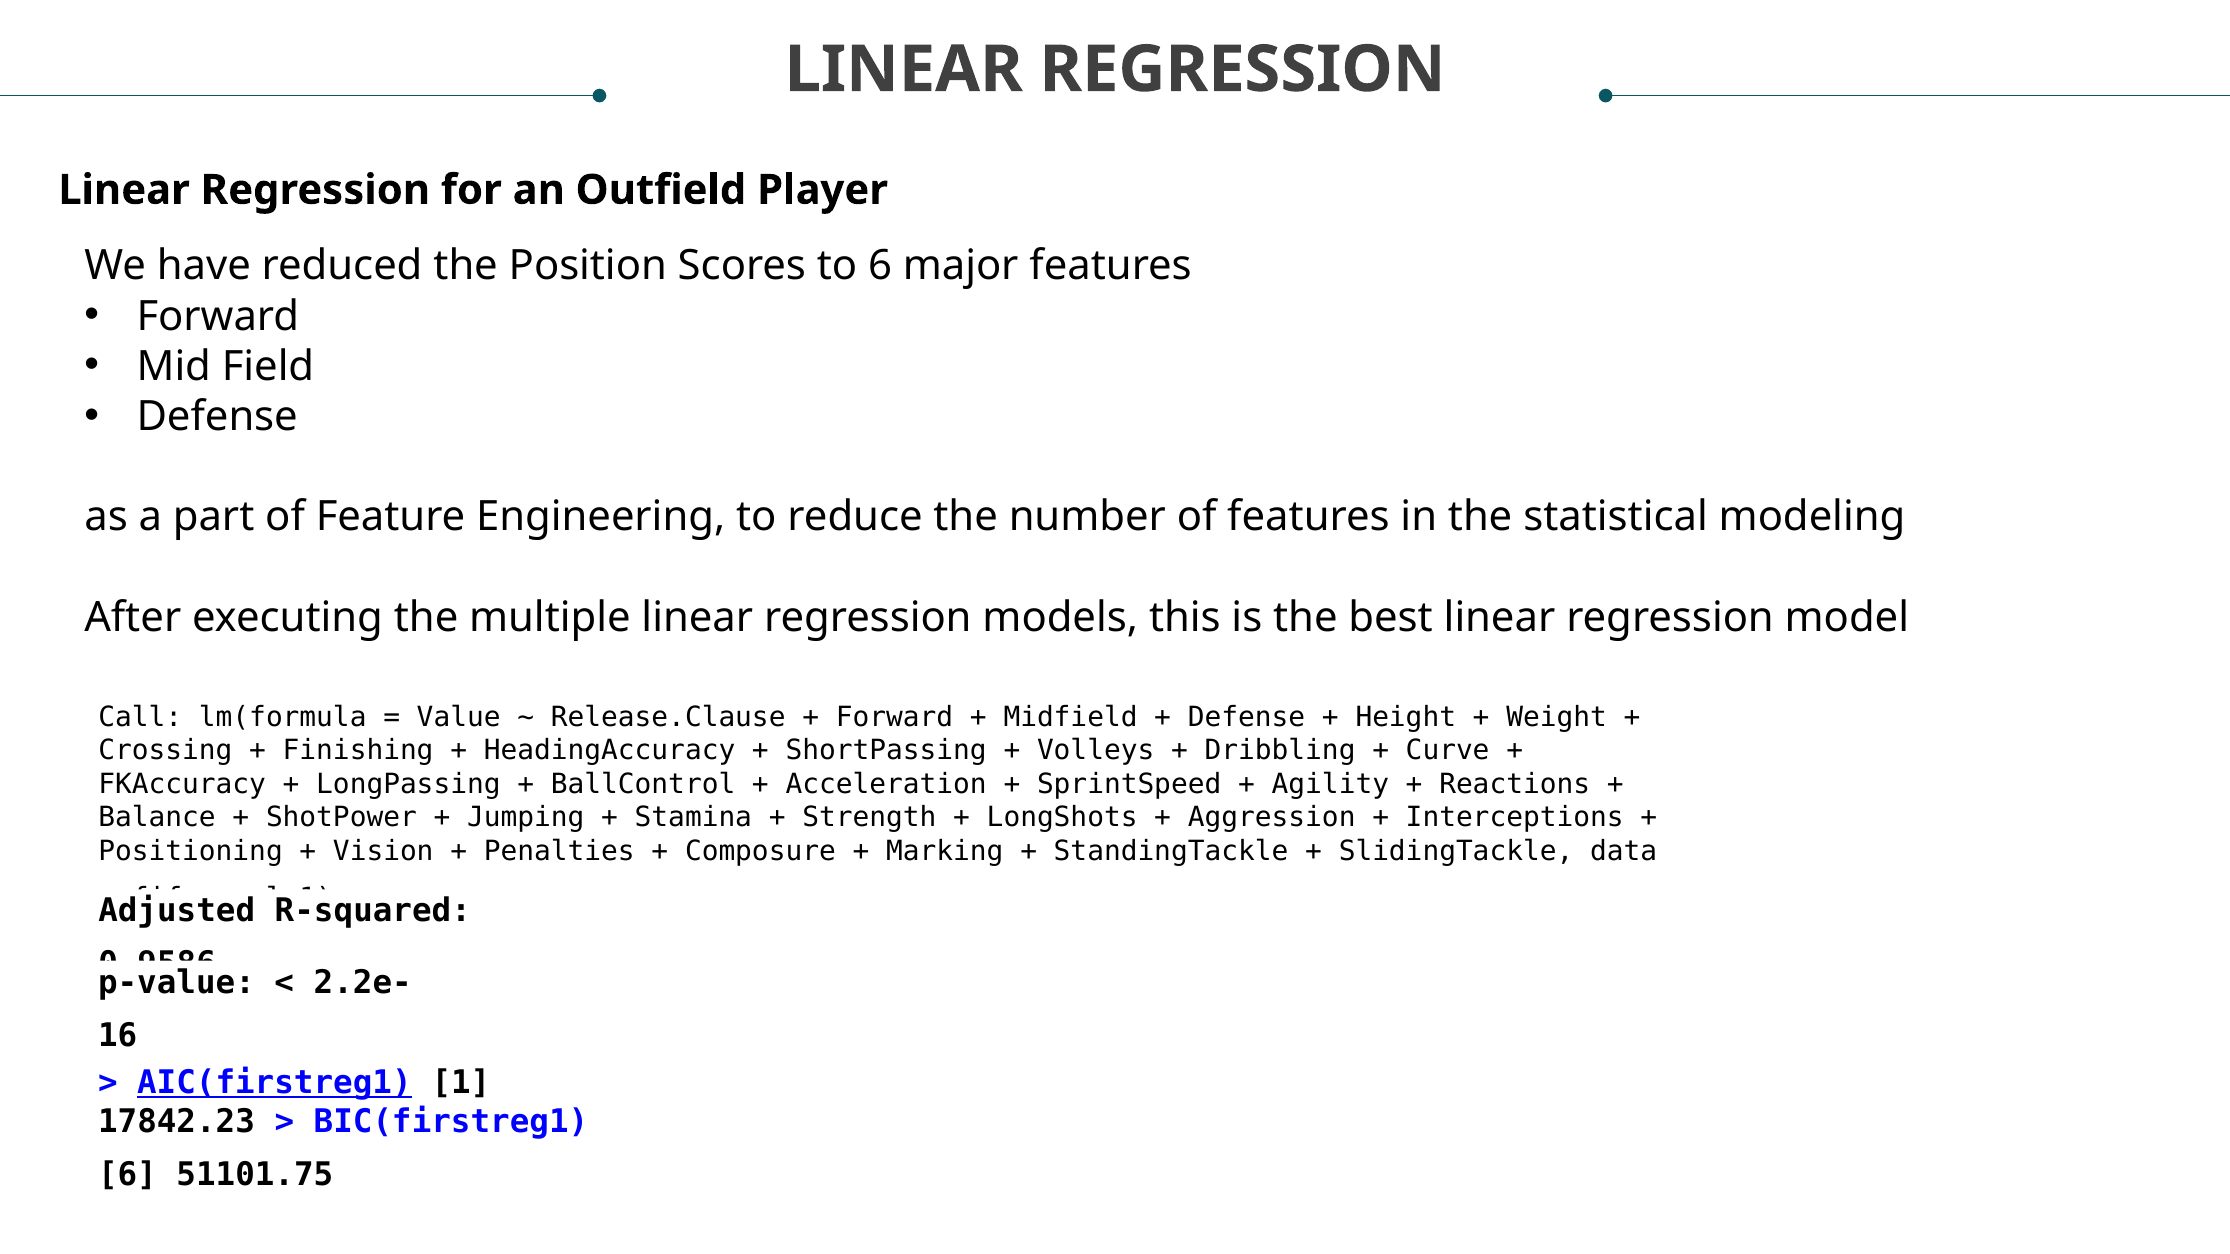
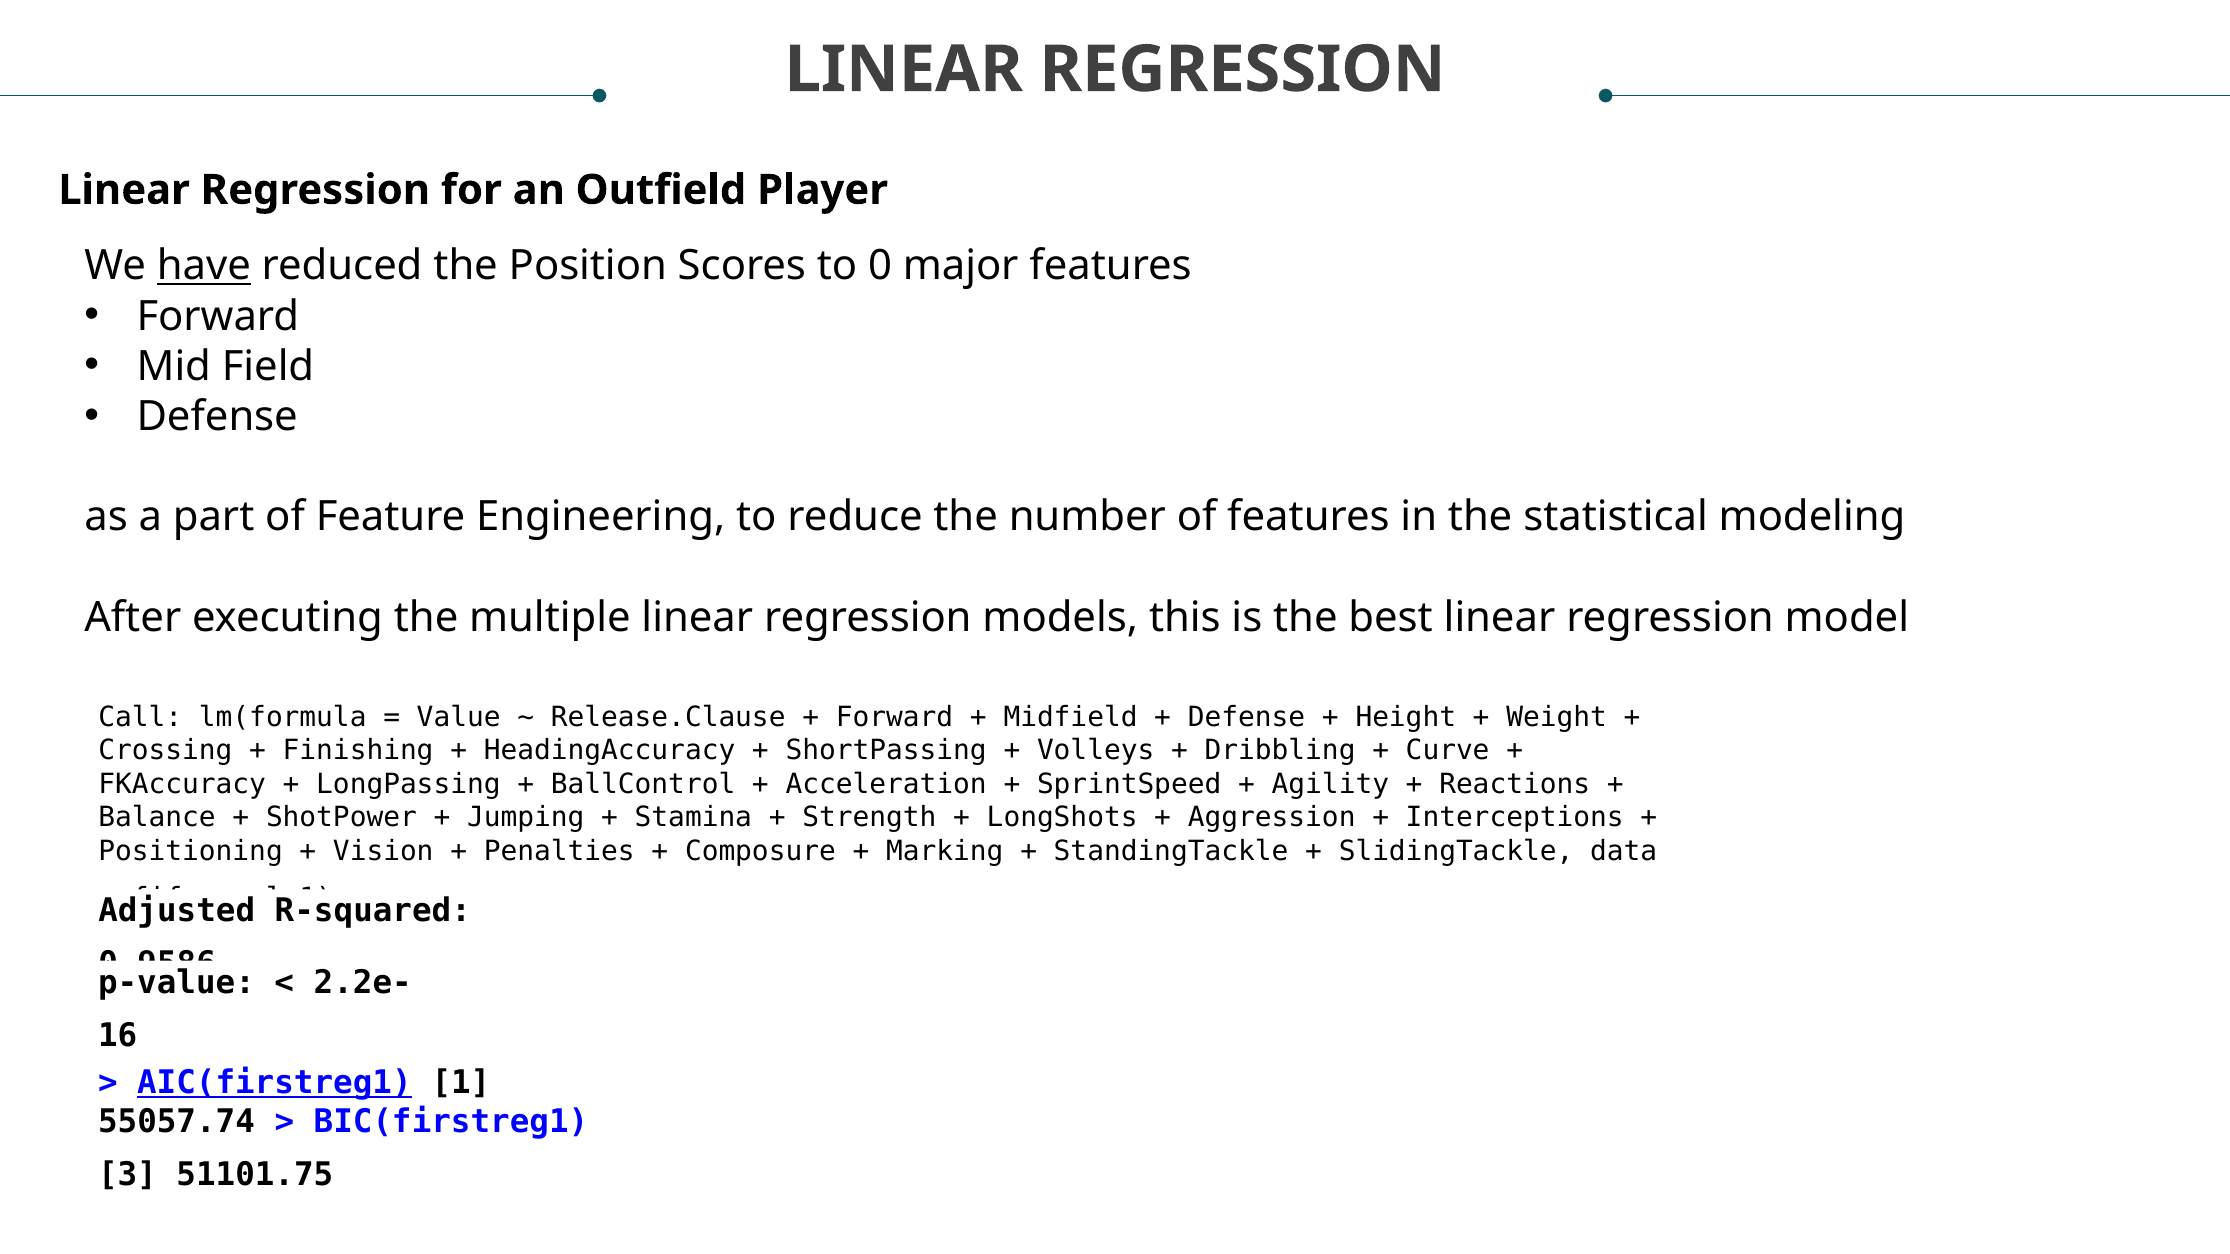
have underline: none -> present
to 6: 6 -> 0
17842.23: 17842.23 -> 55057.74
6 at (127, 1175): 6 -> 3
